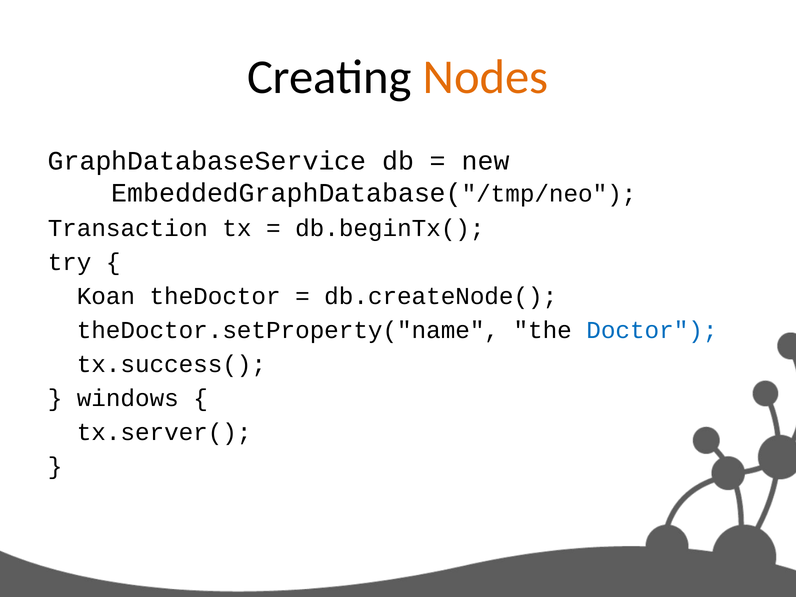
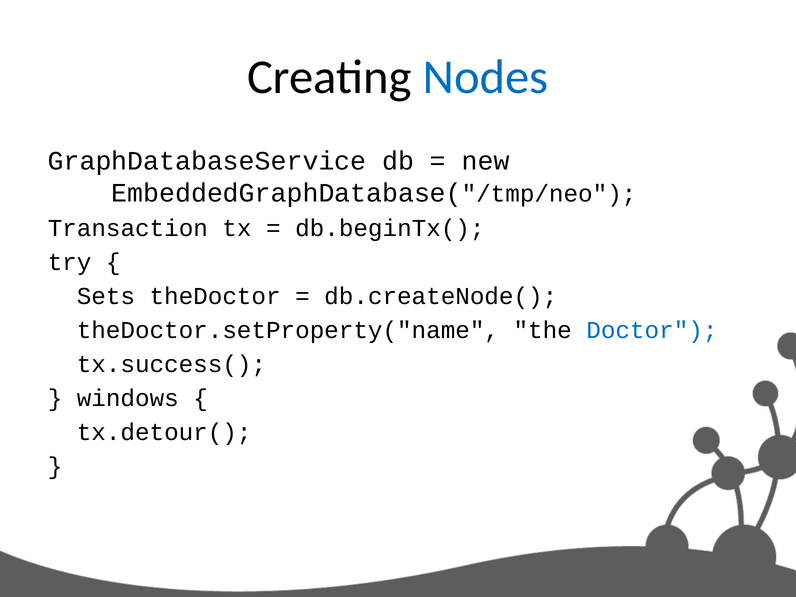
Nodes colour: orange -> blue
Koan: Koan -> Sets
tx.server(: tx.server( -> tx.detour(
